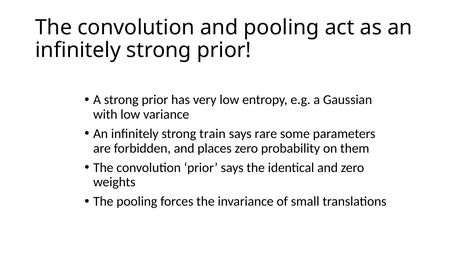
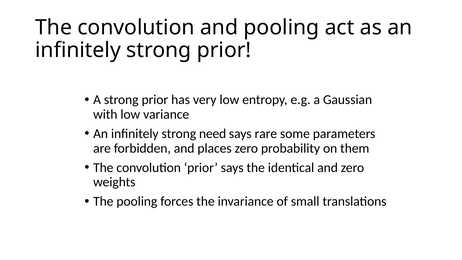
train: train -> need
